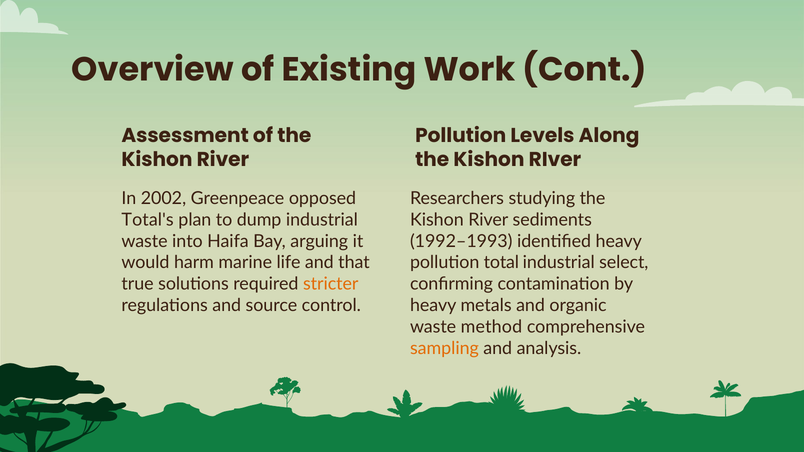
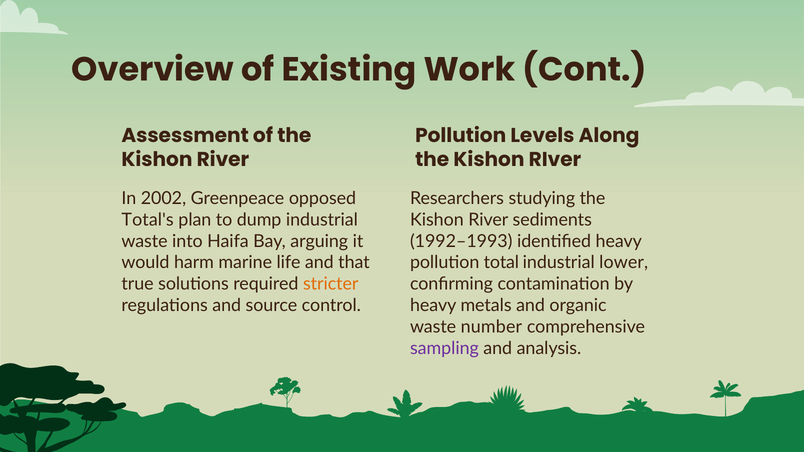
select: select -> lower
method: method -> number
sampling colour: orange -> purple
